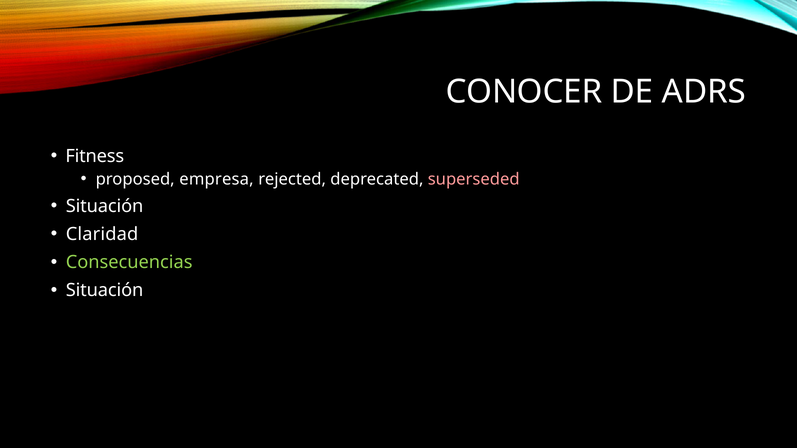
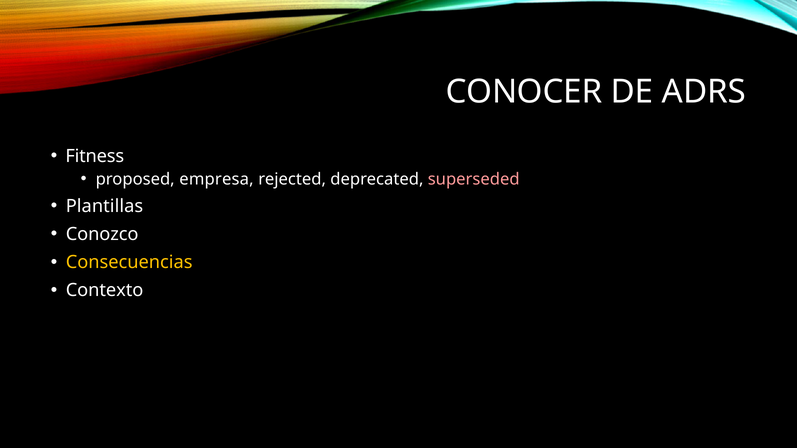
Situación at (105, 206): Situación -> Plantillas
Claridad: Claridad -> Conozco
Consecuencias colour: light green -> yellow
Situación at (105, 290): Situación -> Contexto
